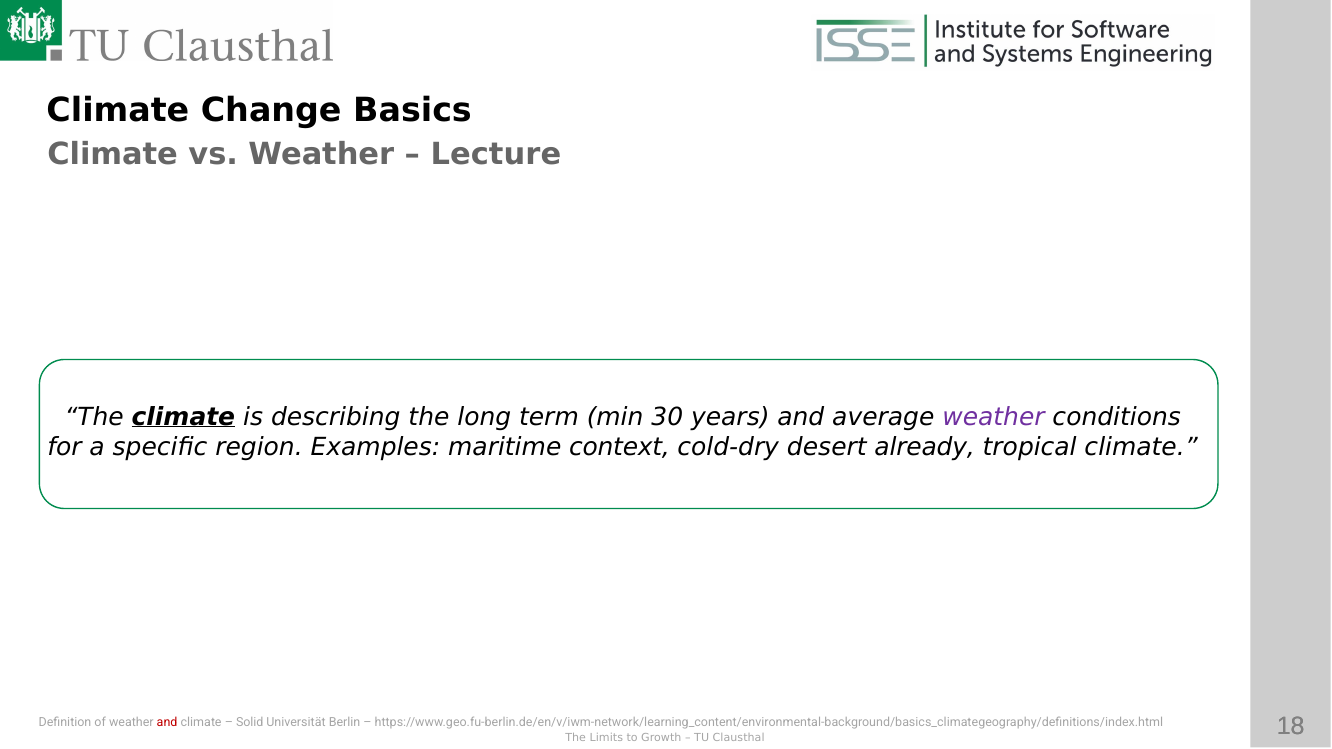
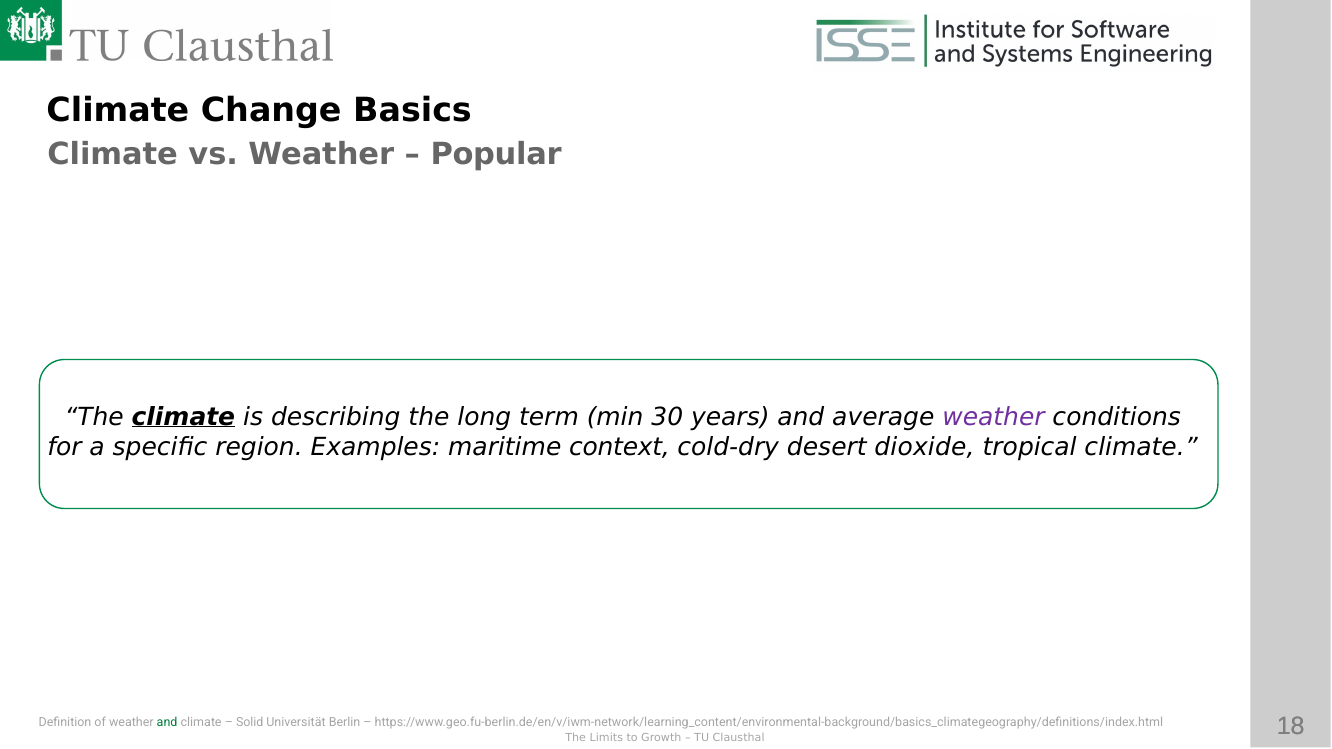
Lecture: Lecture -> Popular
already: already -> dioxide
and at (167, 723) colour: red -> green
